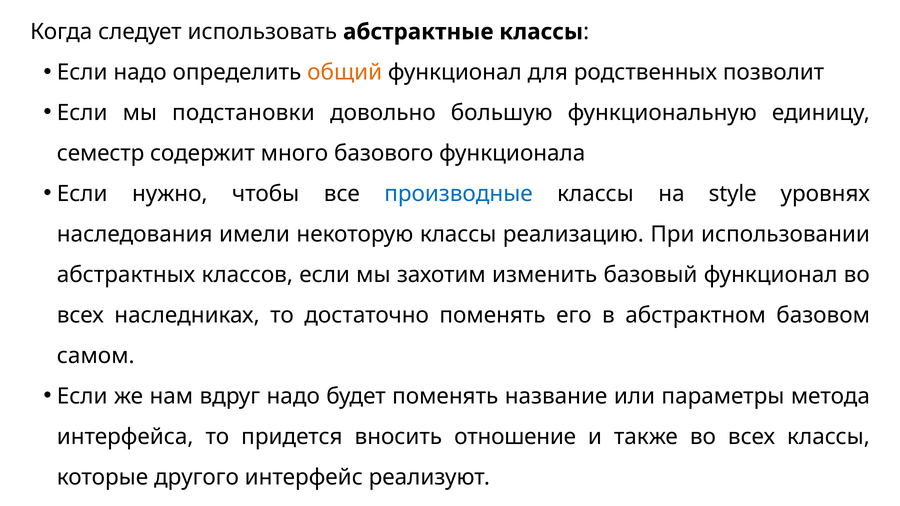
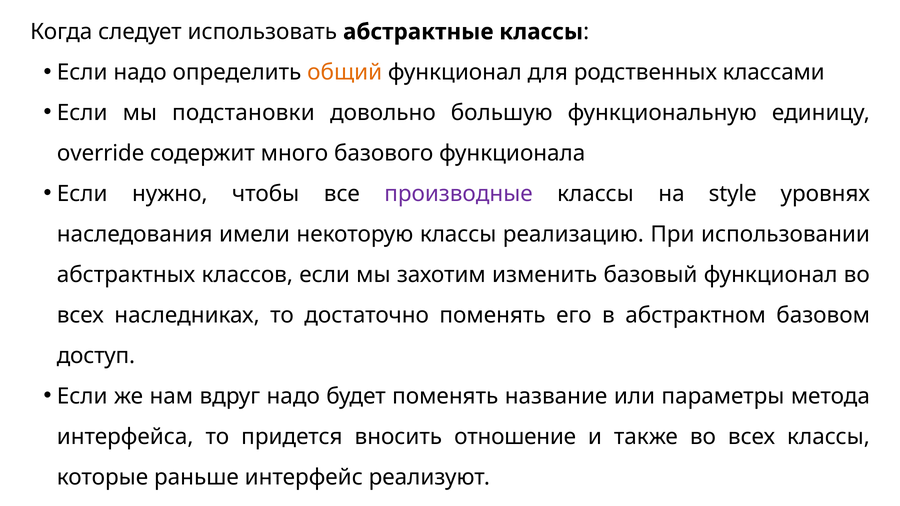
позволит: позволит -> классами
семестр: семестр -> override
производные colour: blue -> purple
самом: самом -> доступ
другого: другого -> раньше
